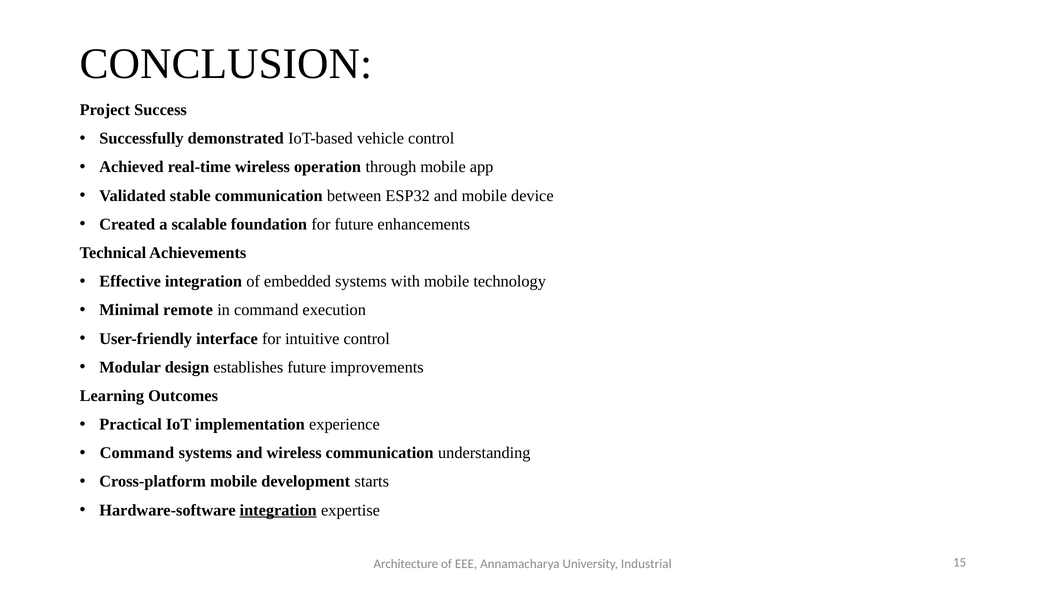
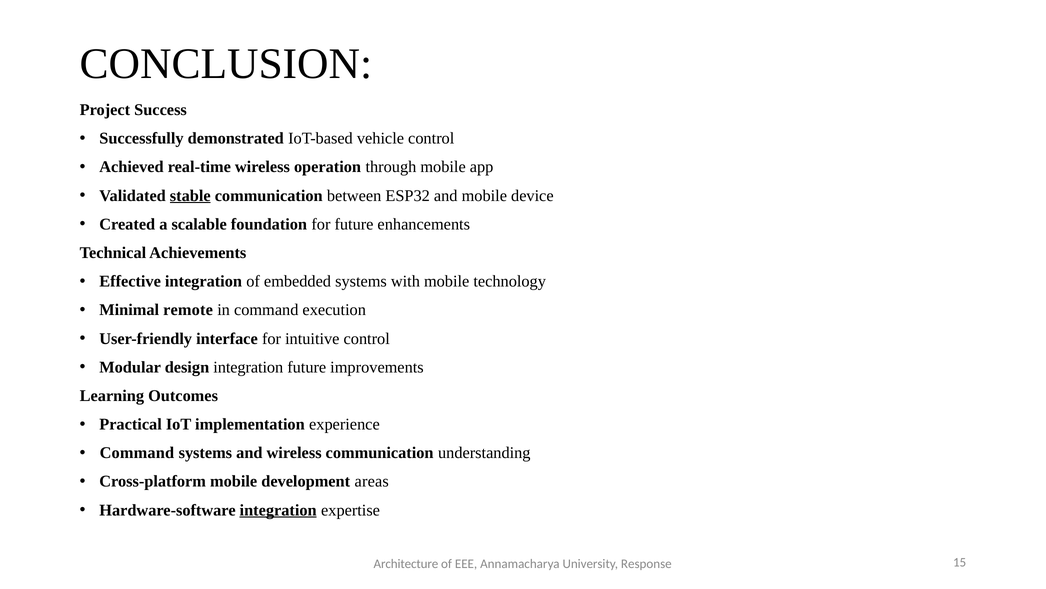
stable underline: none -> present
design establishes: establishes -> integration
starts: starts -> areas
Industrial: Industrial -> Response
